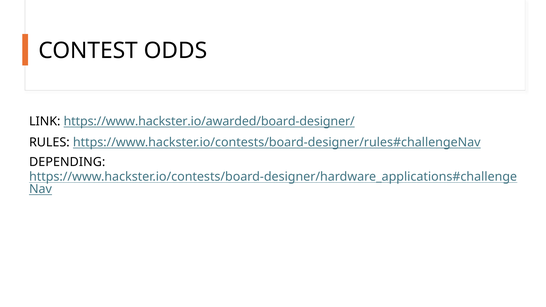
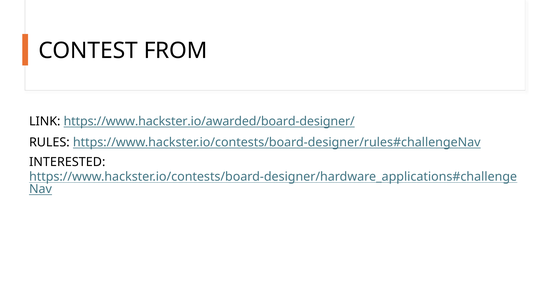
ODDS: ODDS -> FROM
DEPENDING: DEPENDING -> INTERESTED
